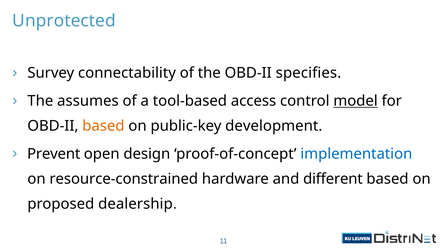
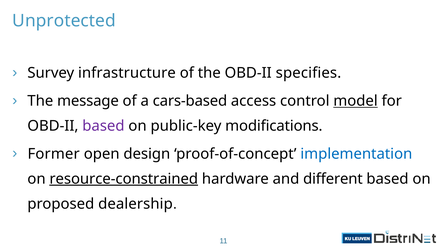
connectability: connectability -> infrastructure
assumes: assumes -> message
tool-based: tool-based -> cars-based
based at (103, 126) colour: orange -> purple
development: development -> modifications
Prevent: Prevent -> Former
resource-constrained underline: none -> present
